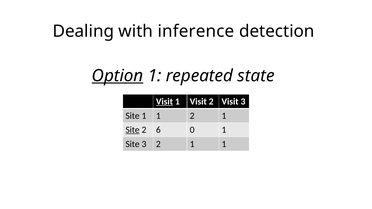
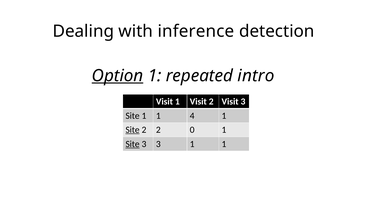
state: state -> intro
Visit at (164, 102) underline: present -> none
1 2: 2 -> 4
2 6: 6 -> 2
Site at (133, 144) underline: none -> present
3 2: 2 -> 3
